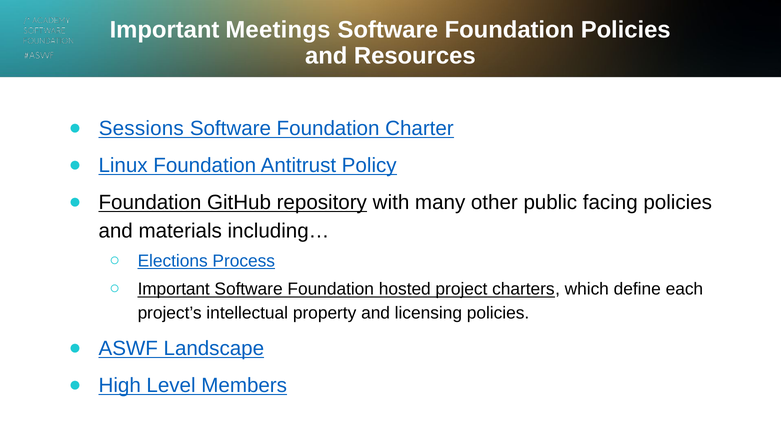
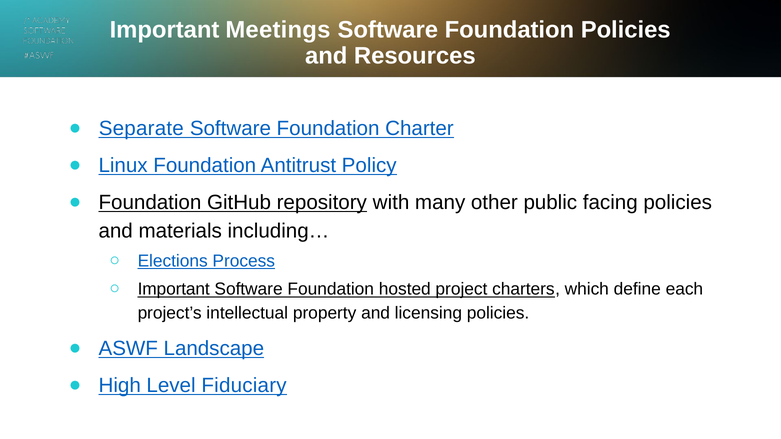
Sessions: Sessions -> Separate
Members: Members -> Fiduciary
